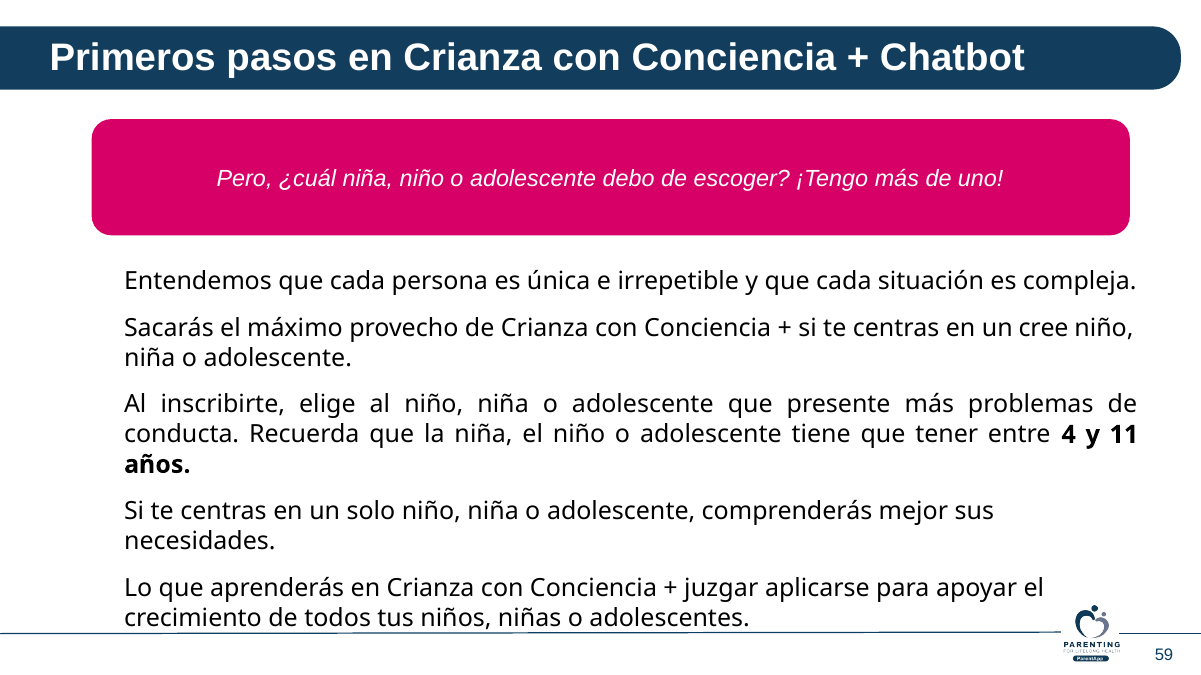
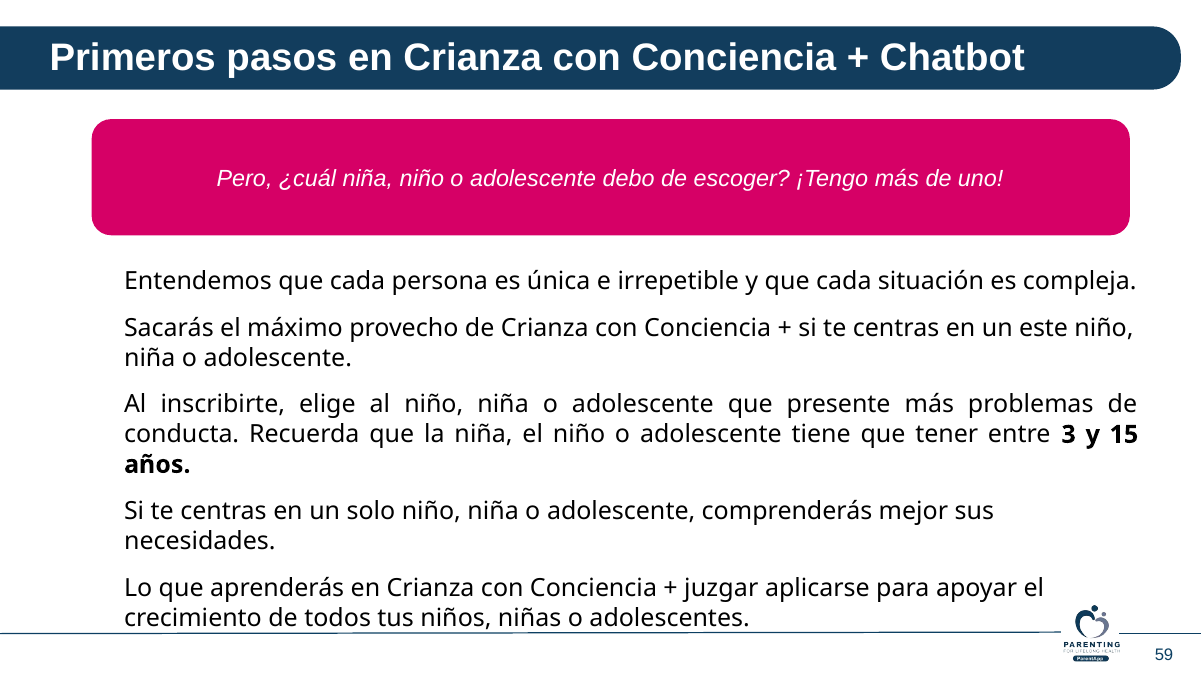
cree: cree -> este
4: 4 -> 3
11: 11 -> 15
